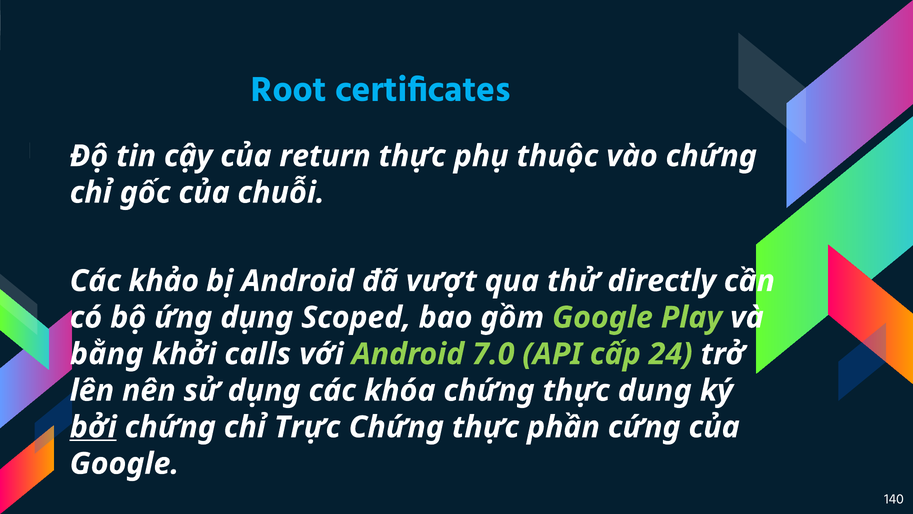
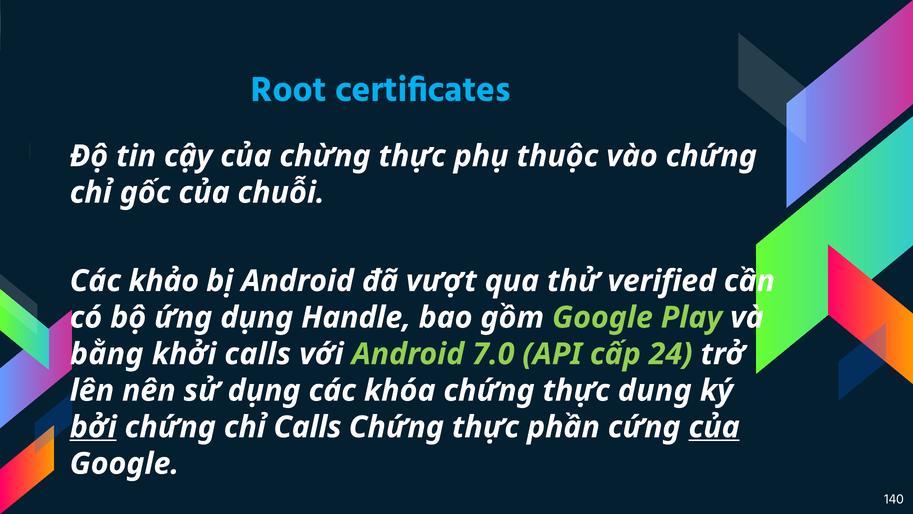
return: return -> chừng
directly: directly -> verified
Scoped: Scoped -> Handle
chỉ Trực: Trực -> Calls
của at (714, 427) underline: none -> present
